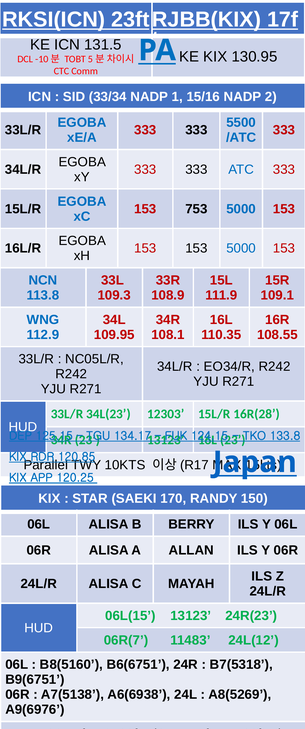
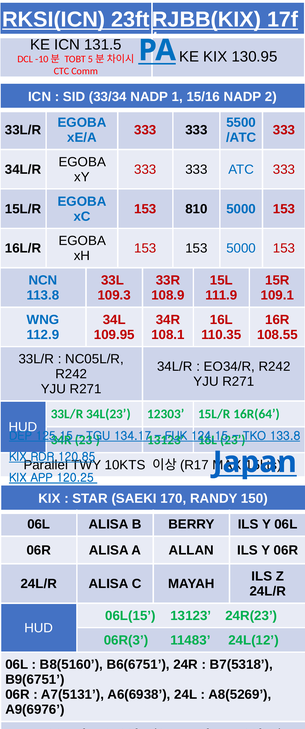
753: 753 -> 810
16R(28: 16R(28 -> 16R(64
06R(7: 06R(7 -> 06R(3
A7(5138: A7(5138 -> A7(5131
